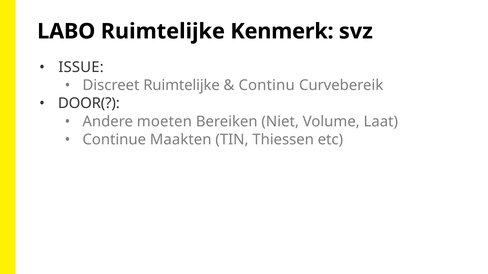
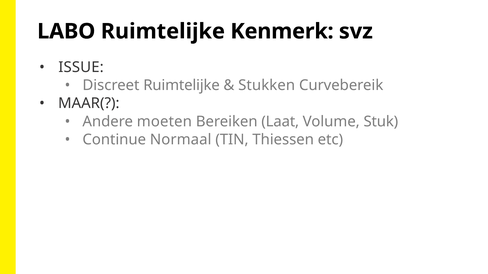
Continu: Continu -> Stukken
DOOR(: DOOR( -> MAAR(
Niet: Niet -> Laat
Laat: Laat -> Stuk
Maakten: Maakten -> Normaal
